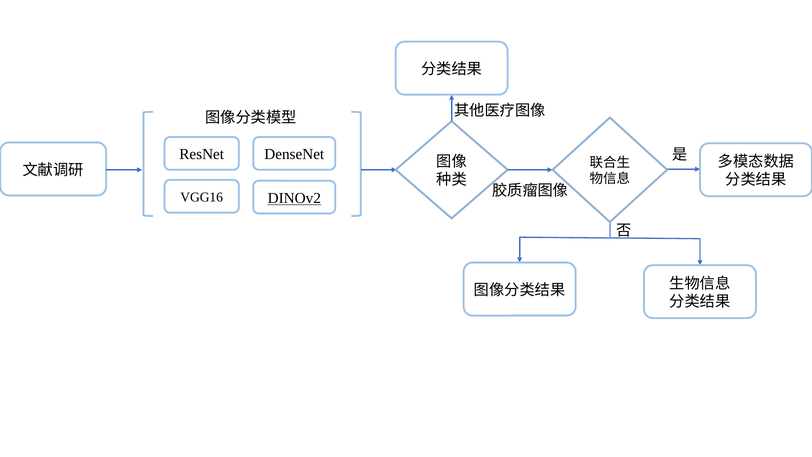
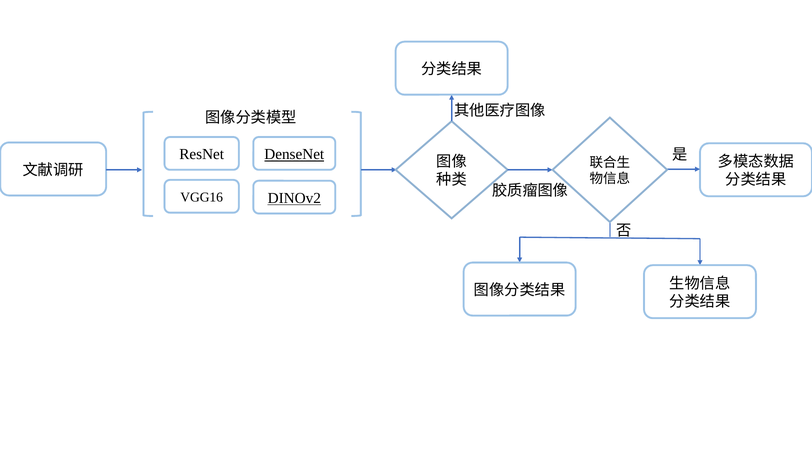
DenseNet underline: none -> present
